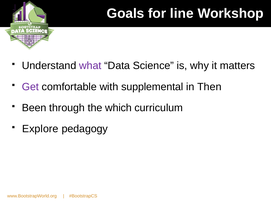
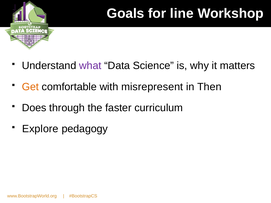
Get colour: purple -> orange
supplemental: supplemental -> misrepresent
Been: Been -> Does
which: which -> faster
